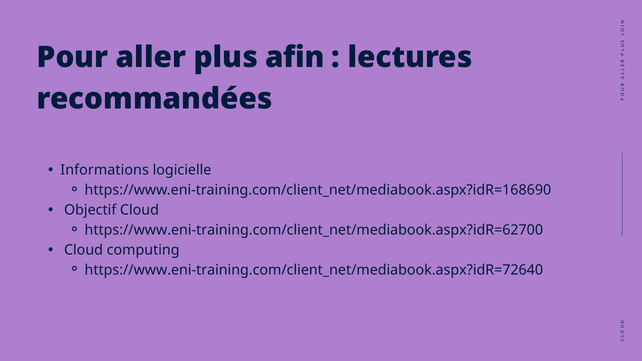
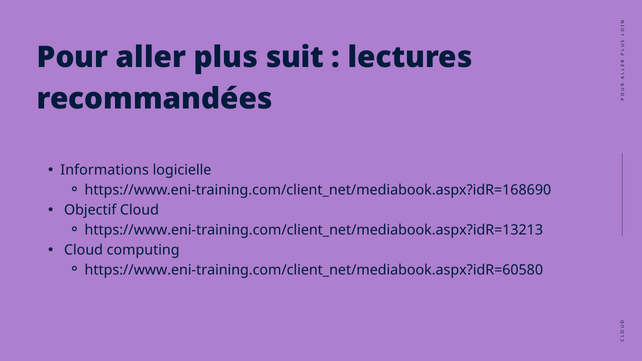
afin: afin -> suit
https://www.eni-training.com/client_net/mediabook.aspx?idR=62700: https://www.eni-training.com/client_net/mediabook.aspx?idR=62700 -> https://www.eni-training.com/client_net/mediabook.aspx?idR=13213
https://www.eni-training.com/client_net/mediabook.aspx?idR=72640: https://www.eni-training.com/client_net/mediabook.aspx?idR=72640 -> https://www.eni-training.com/client_net/mediabook.aspx?idR=60580
